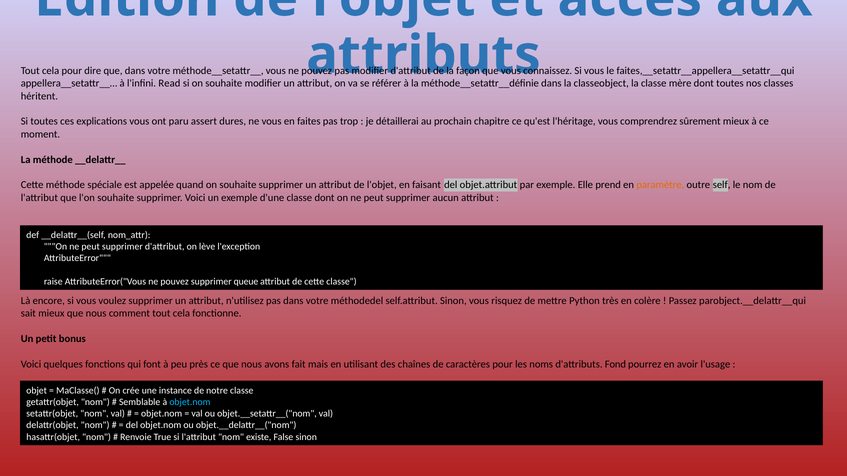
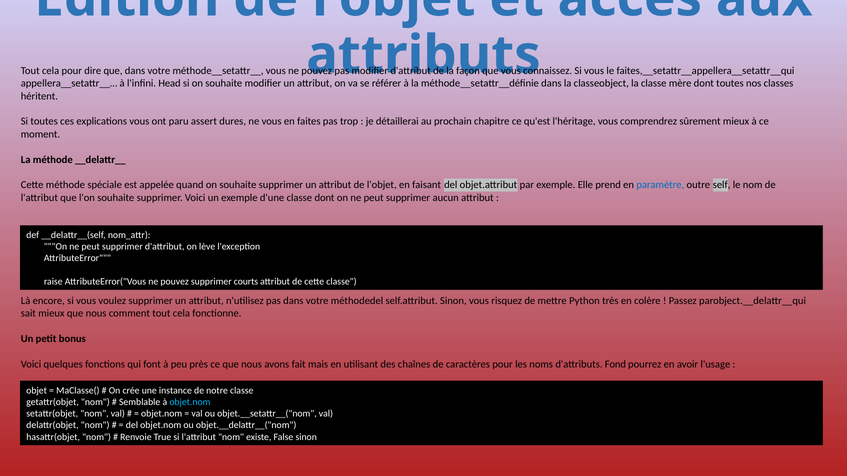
Read: Read -> Head
paramètre colour: orange -> blue
queue: queue -> courts
